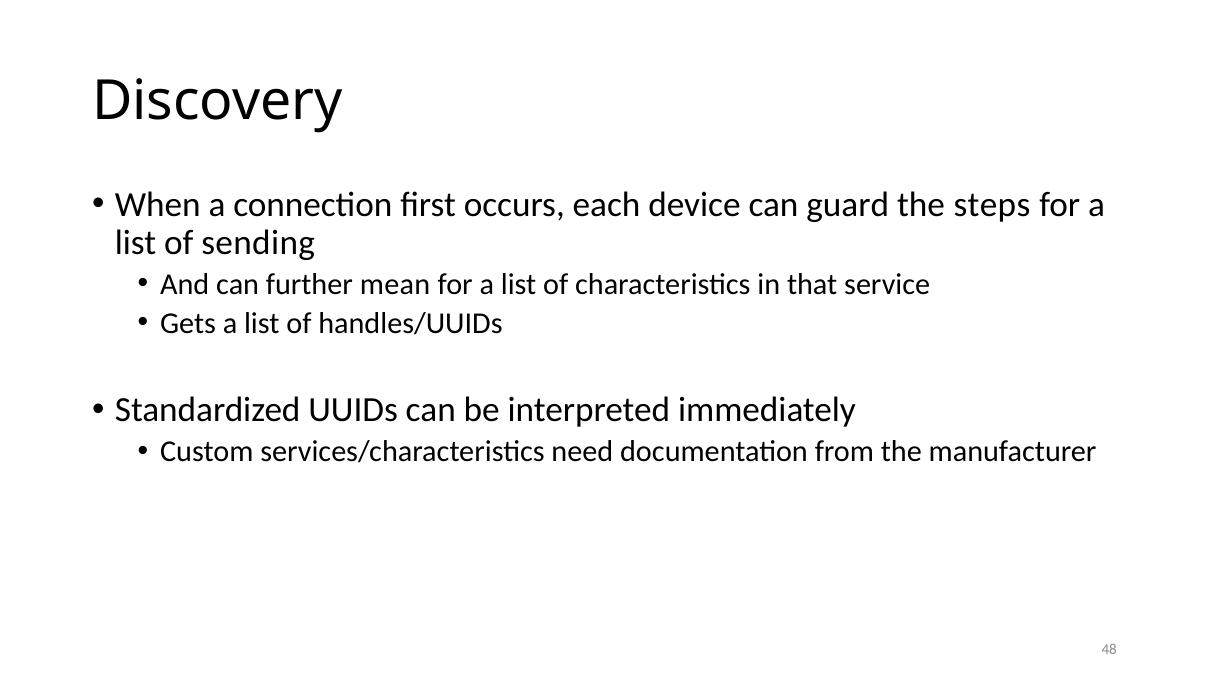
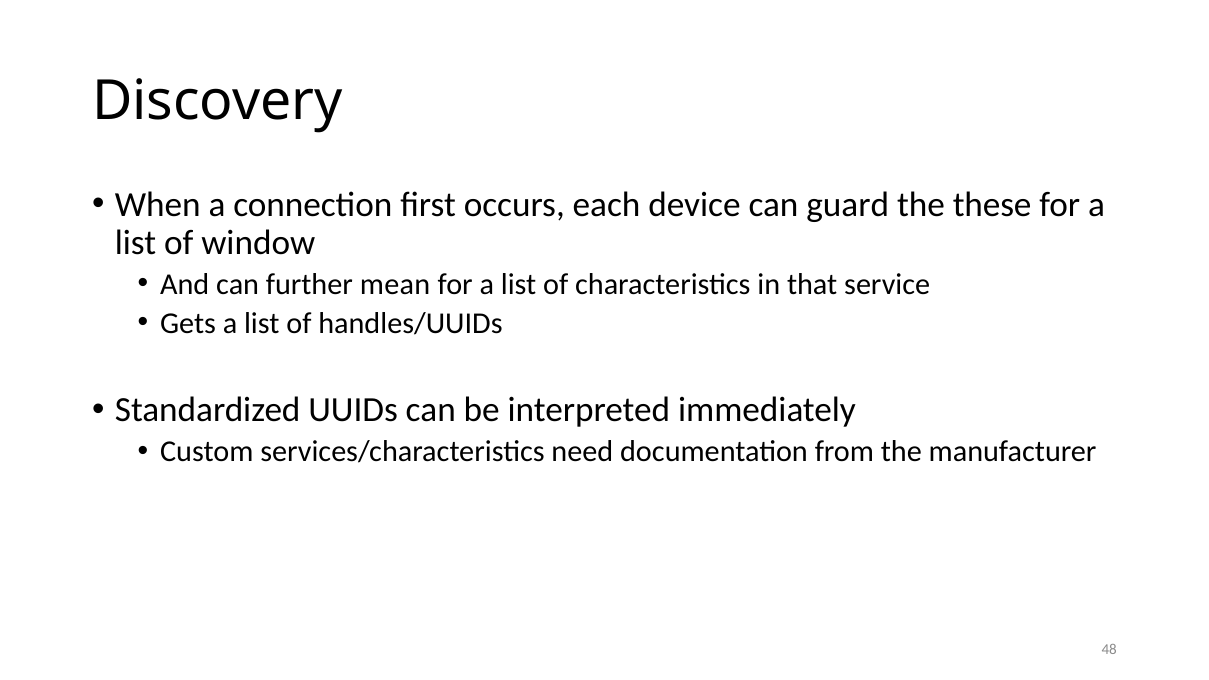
steps: steps -> these
sending: sending -> window
